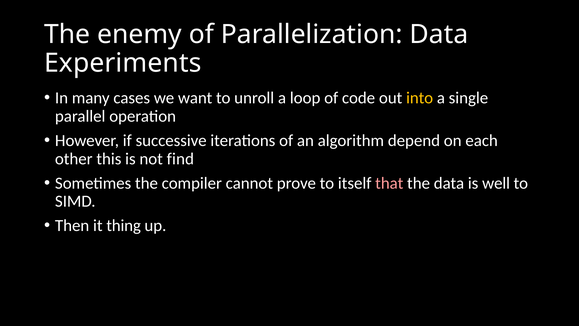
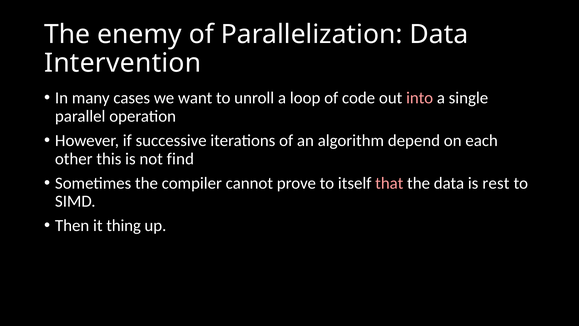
Experiments: Experiments -> Intervention
into colour: yellow -> pink
well: well -> rest
